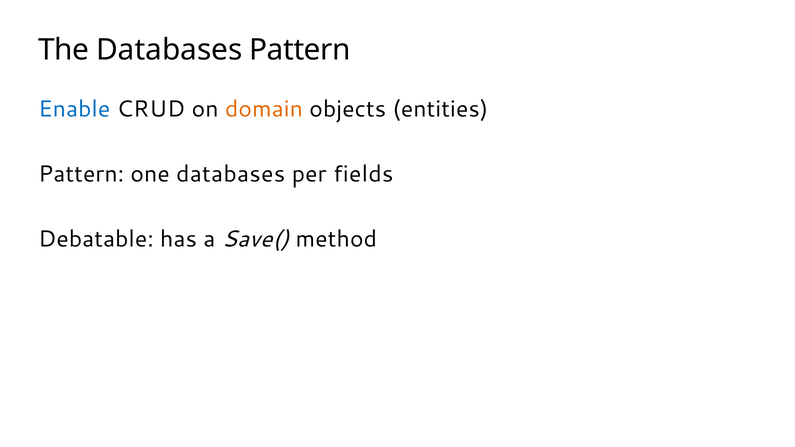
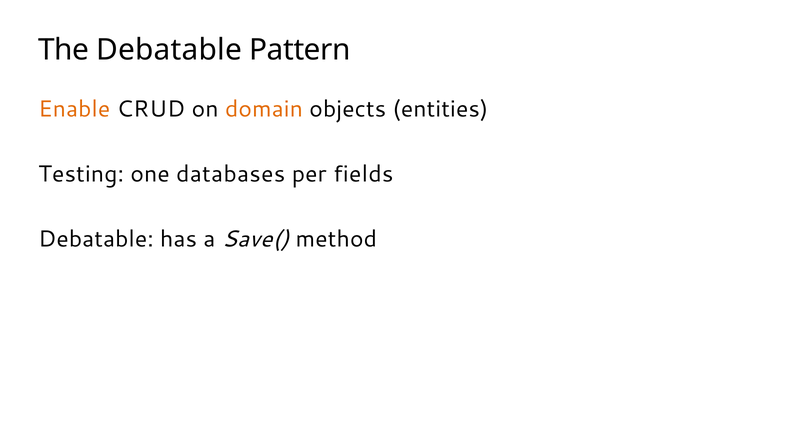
The Databases: Databases -> Debatable
Enable colour: blue -> orange
Pattern at (81, 174): Pattern -> Testing
